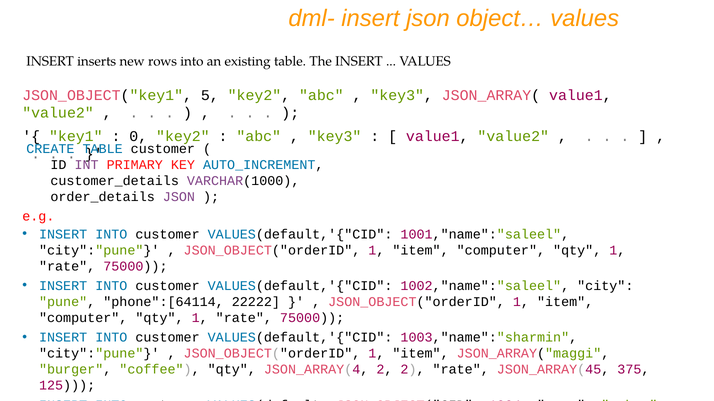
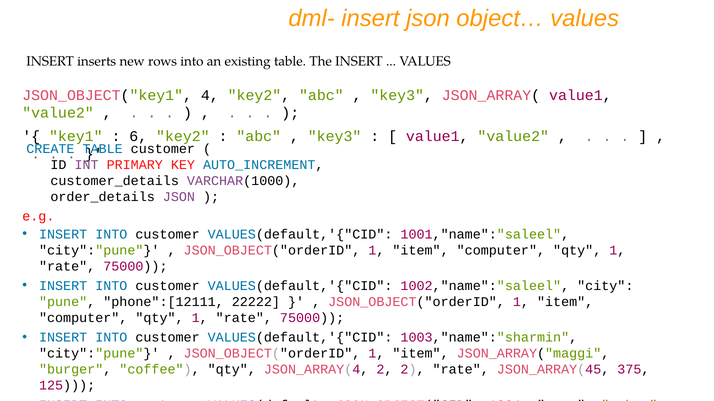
5: 5 -> 4
0: 0 -> 6
phone":[64114: phone":[64114 -> phone":[12111
